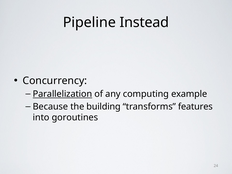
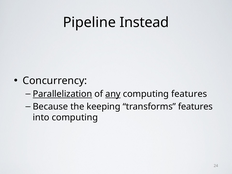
any underline: none -> present
computing example: example -> features
building: building -> keeping
into goroutines: goroutines -> computing
